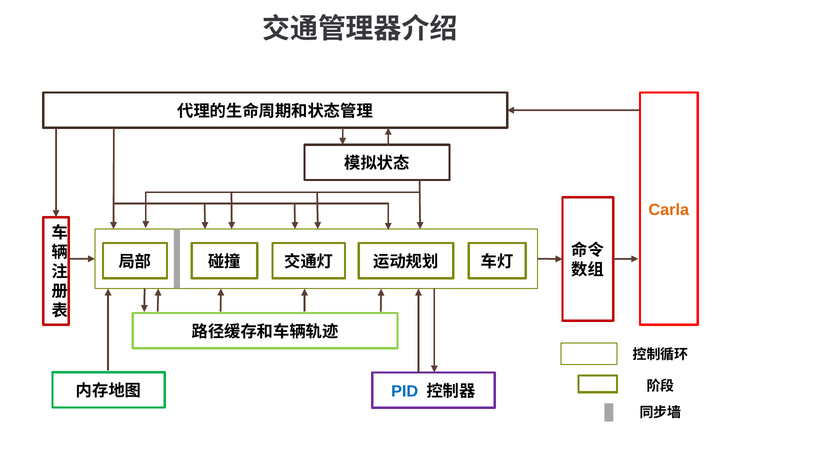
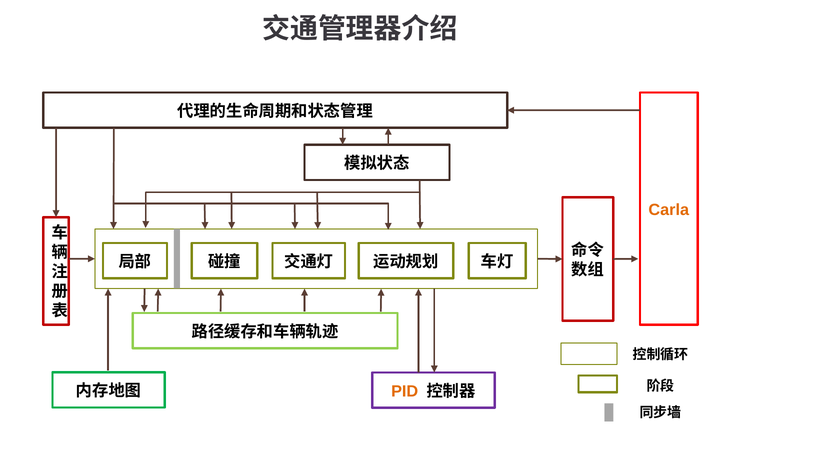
PID colour: blue -> orange
